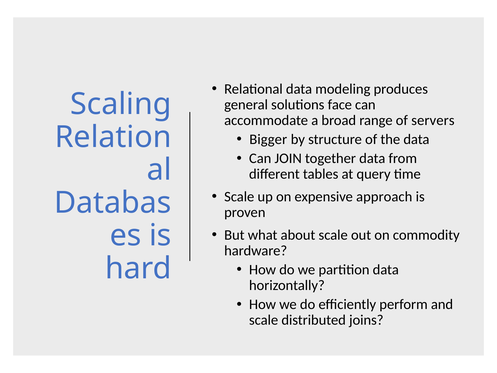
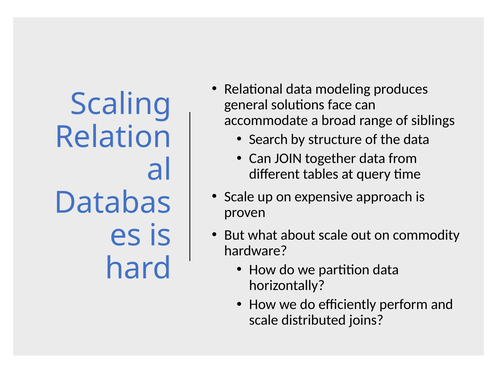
servers: servers -> siblings
Bigger: Bigger -> Search
